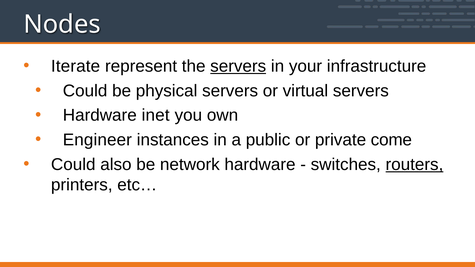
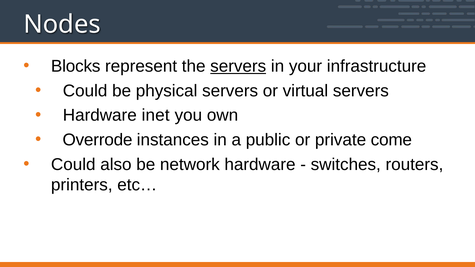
Iterate: Iterate -> Blocks
Engineer: Engineer -> Overrode
routers underline: present -> none
